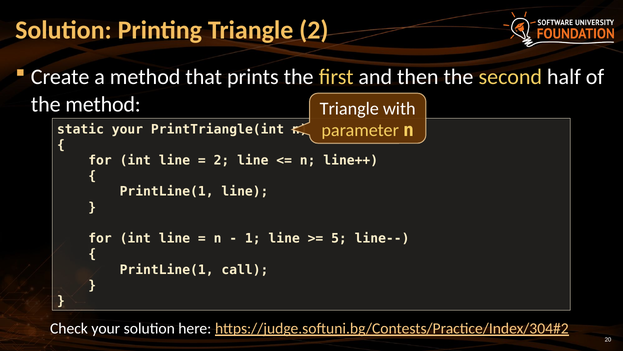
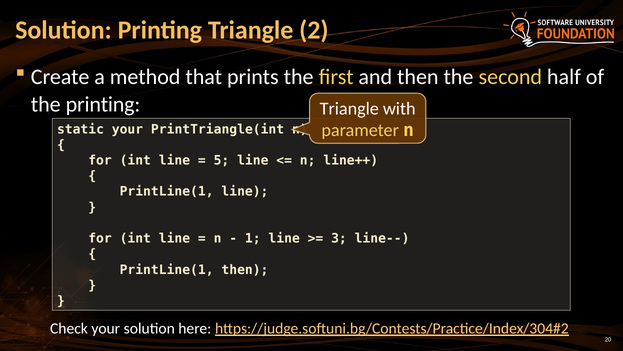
the method: method -> printing
2 at (221, 160): 2 -> 5
5: 5 -> 3
PrintLine(1 call: call -> then
